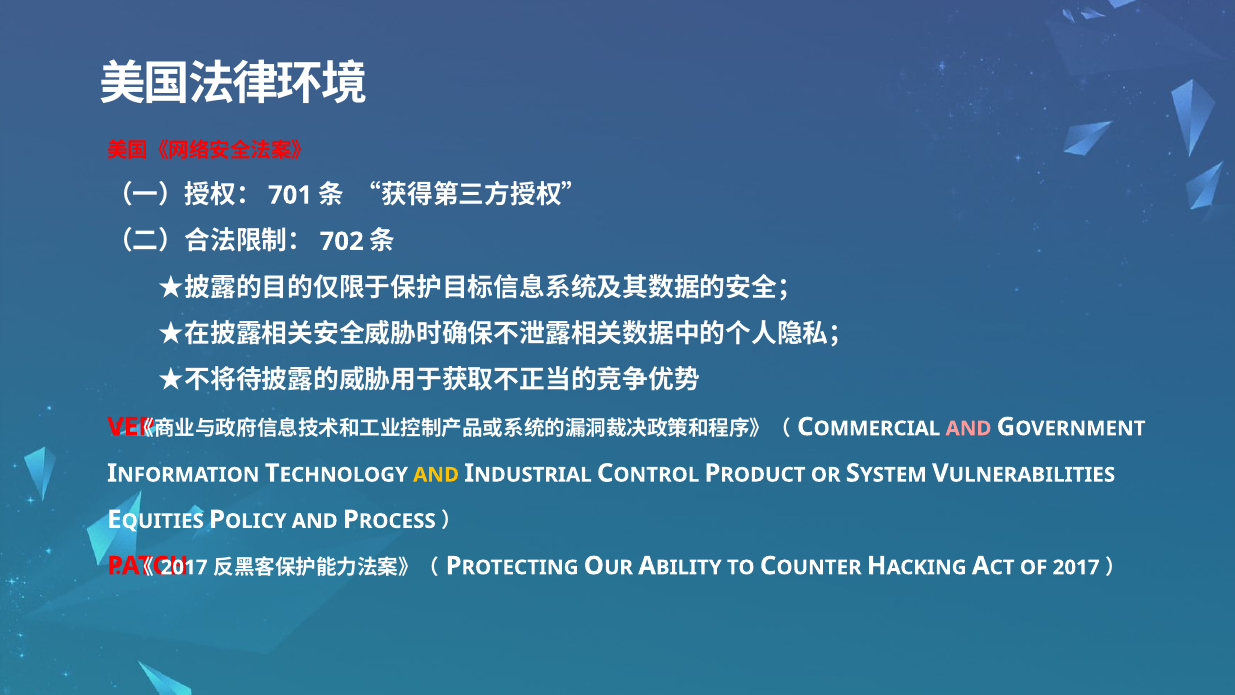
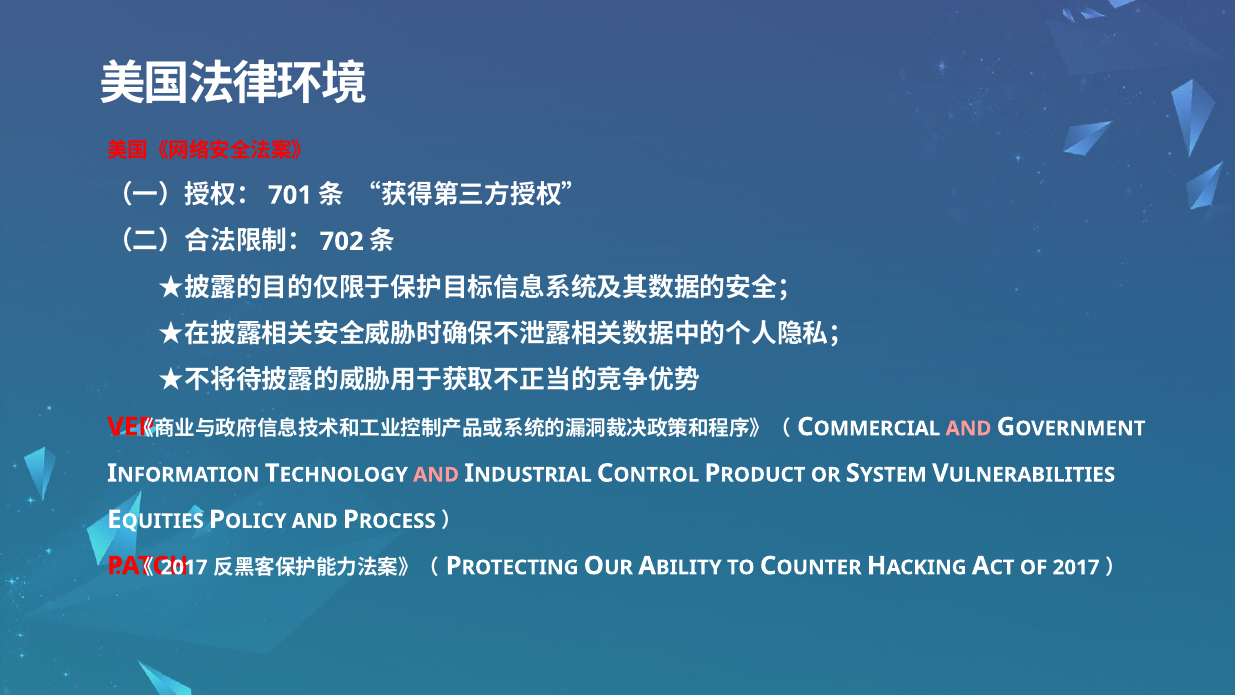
AND at (436, 475) colour: yellow -> pink
